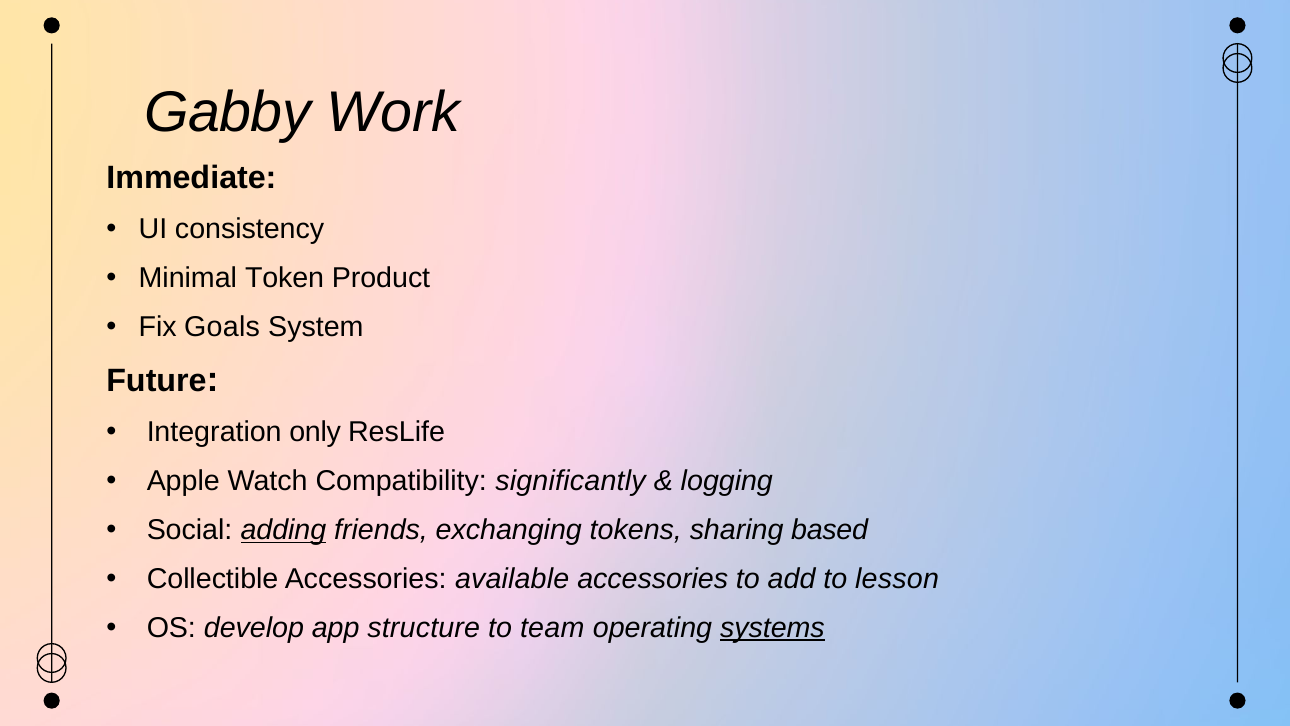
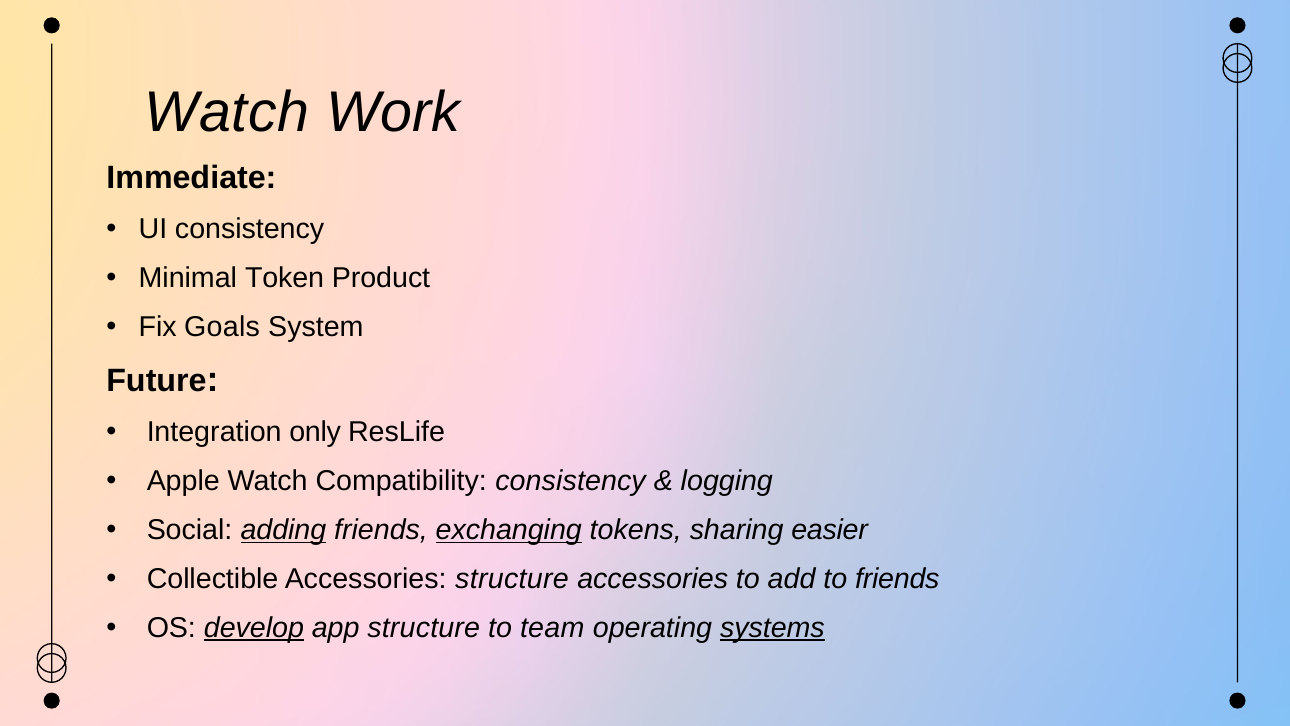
Gabby at (228, 112): Gabby -> Watch
Compatibility significantly: significantly -> consistency
exchanging underline: none -> present
based: based -> easier
Accessories available: available -> structure
to lesson: lesson -> friends
develop underline: none -> present
